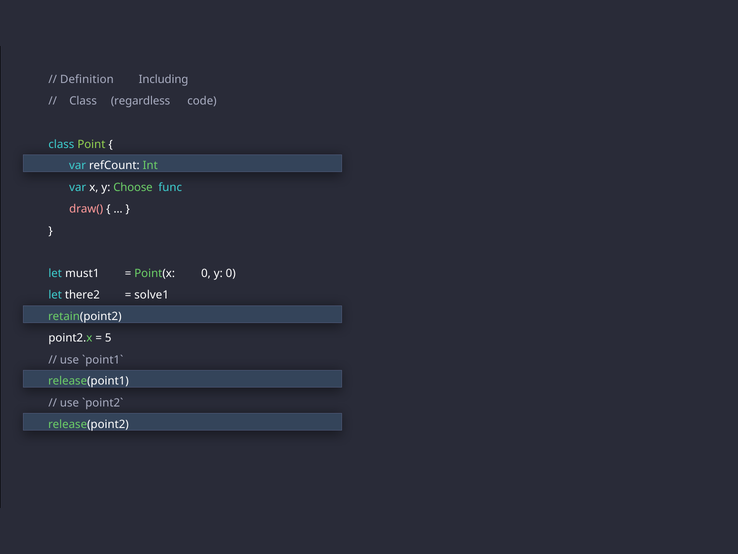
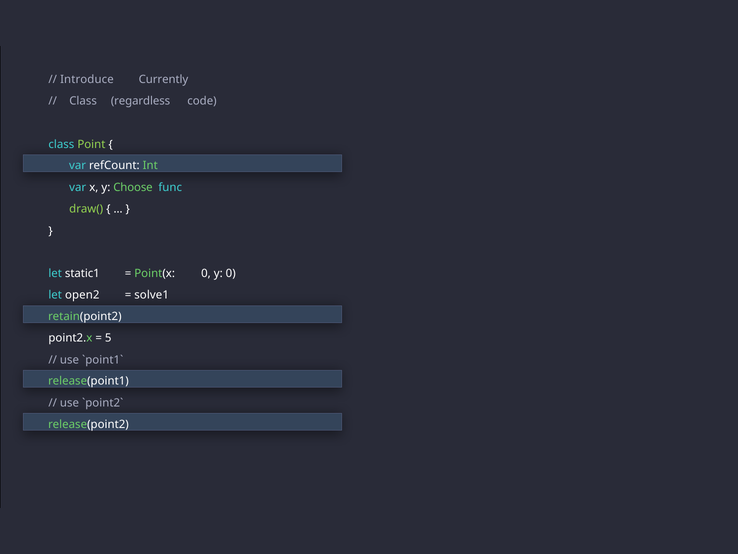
Definition: Definition -> Introduce
Including: Including -> Currently
draw( colour: pink -> light green
must1: must1 -> static1
there2: there2 -> open2
